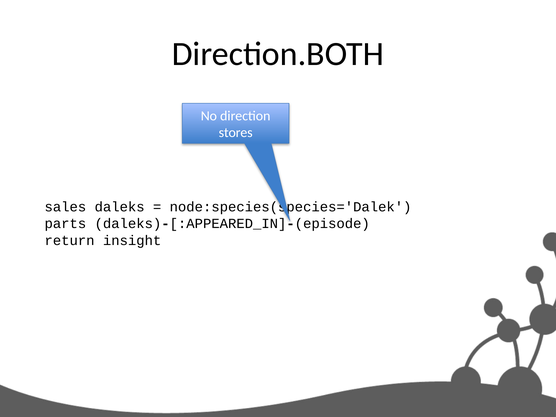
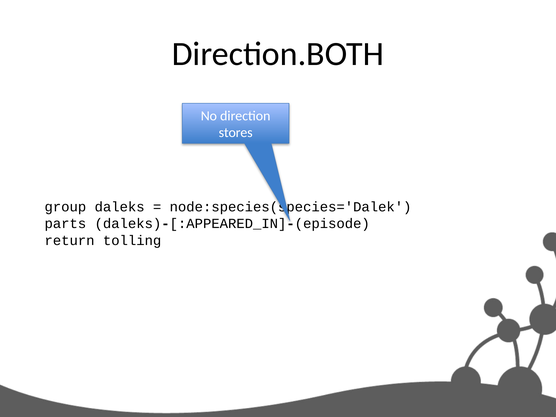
sales: sales -> group
insight: insight -> tolling
